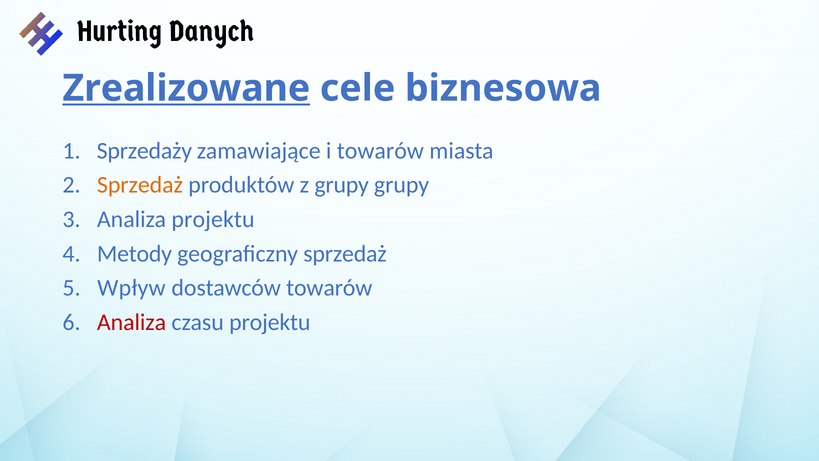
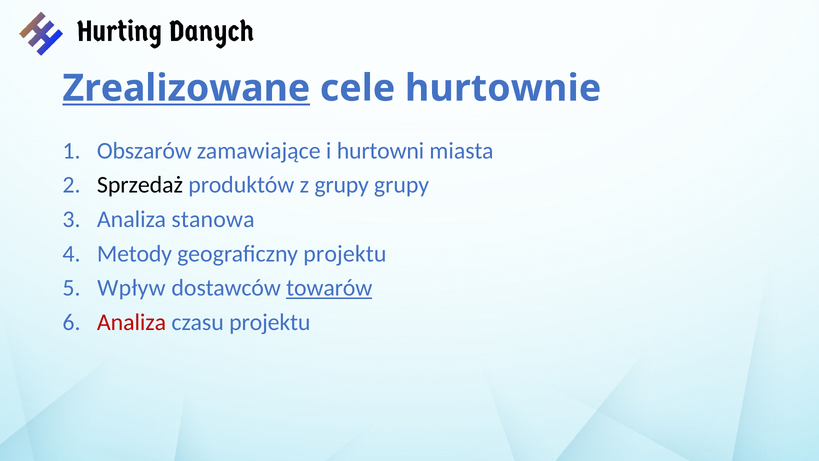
biznesowa: biznesowa -> hurtownie
Sprzedaży: Sprzedaży -> Obszarów
i towarów: towarów -> hurtowni
Sprzedaż at (140, 185) colour: orange -> black
Analiza projektu: projektu -> stanowa
geograficzny sprzedaż: sprzedaż -> projektu
towarów at (329, 288) underline: none -> present
